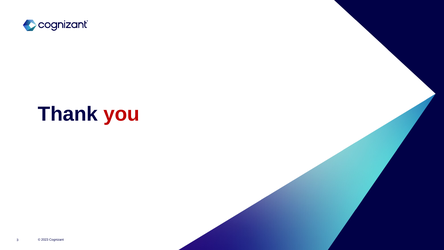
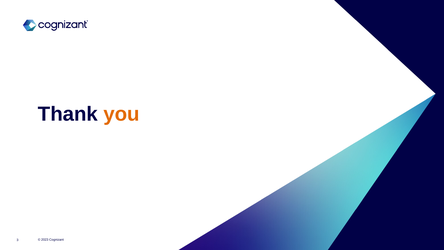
you colour: red -> orange
